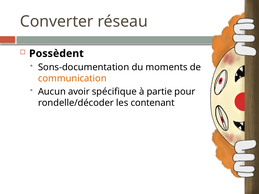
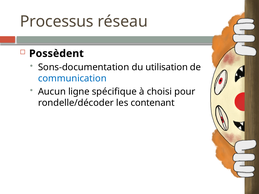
Converter: Converter -> Processus
moments: moments -> utilisation
communication colour: orange -> blue
avoir: avoir -> ligne
partie: partie -> choisi
